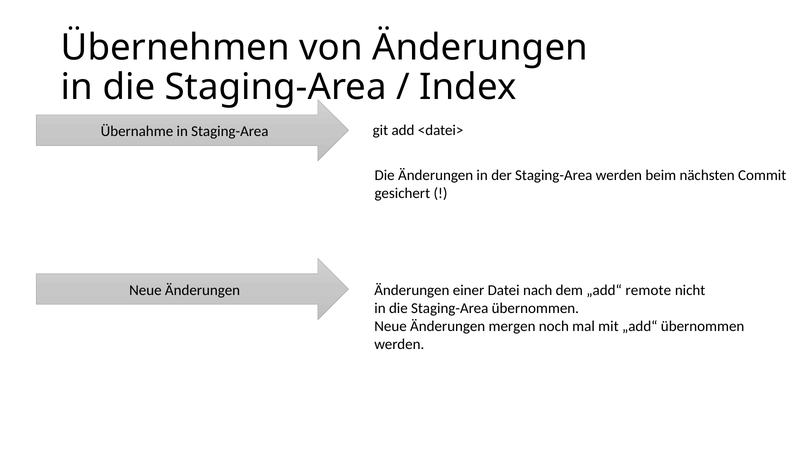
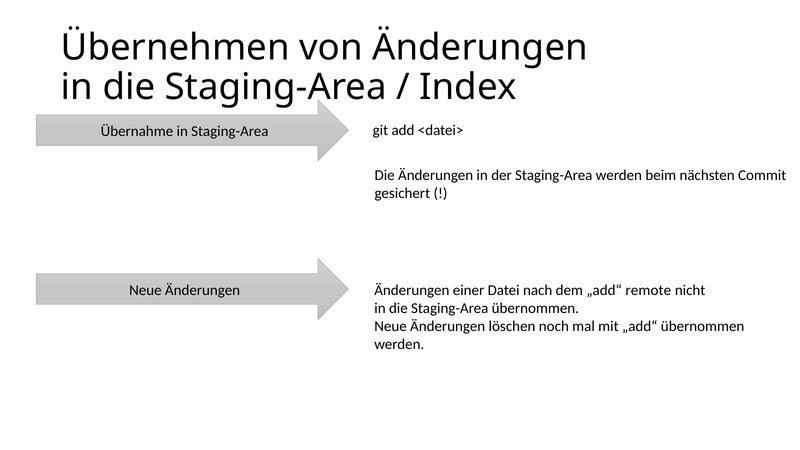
mergen: mergen -> löschen
